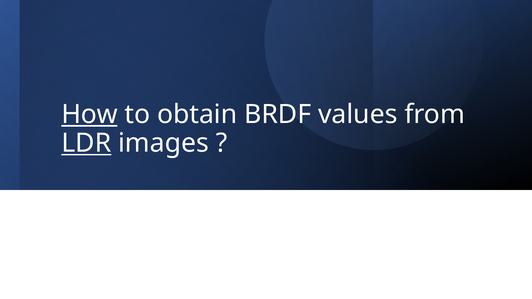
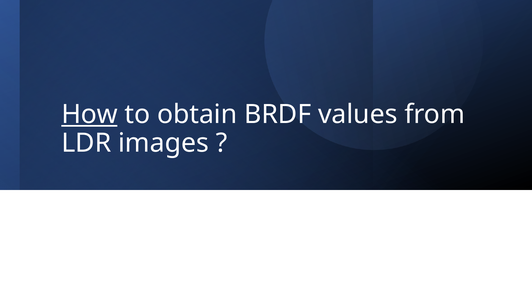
LDR underline: present -> none
